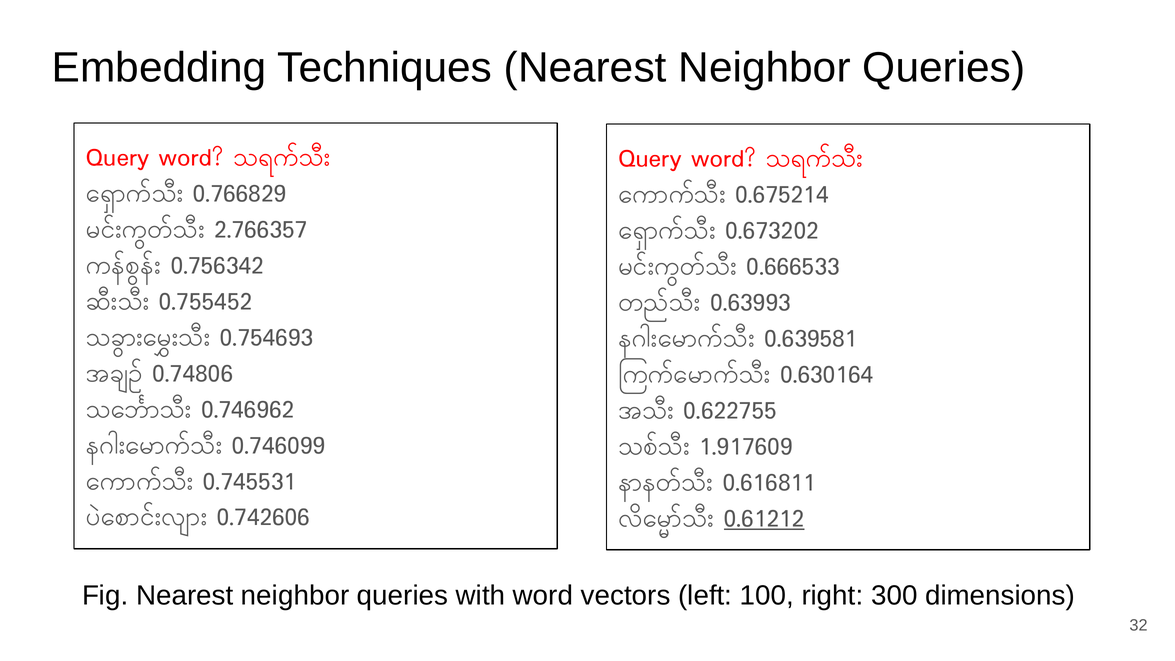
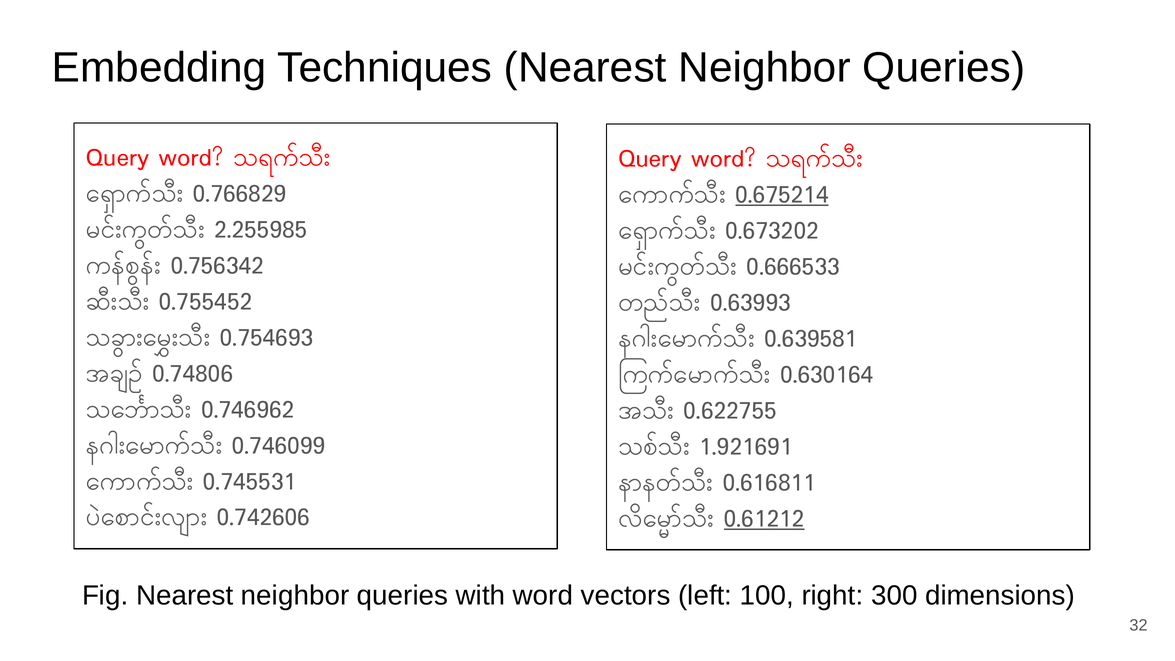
0.675214 underline: none -> present
2.766357: 2.766357 -> 2.255985
1.917609: 1.917609 -> 1.921691
